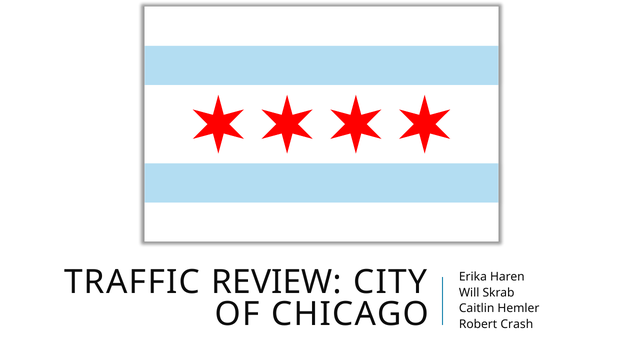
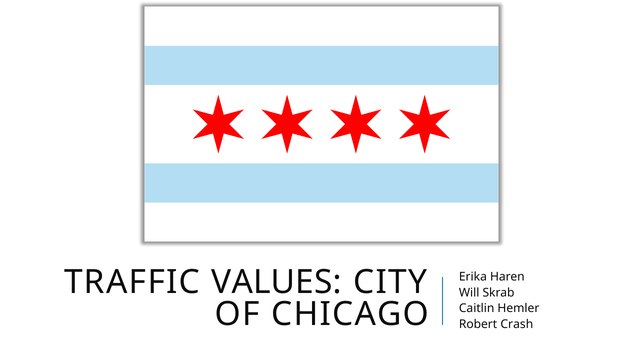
REVIEW: REVIEW -> VALUES
